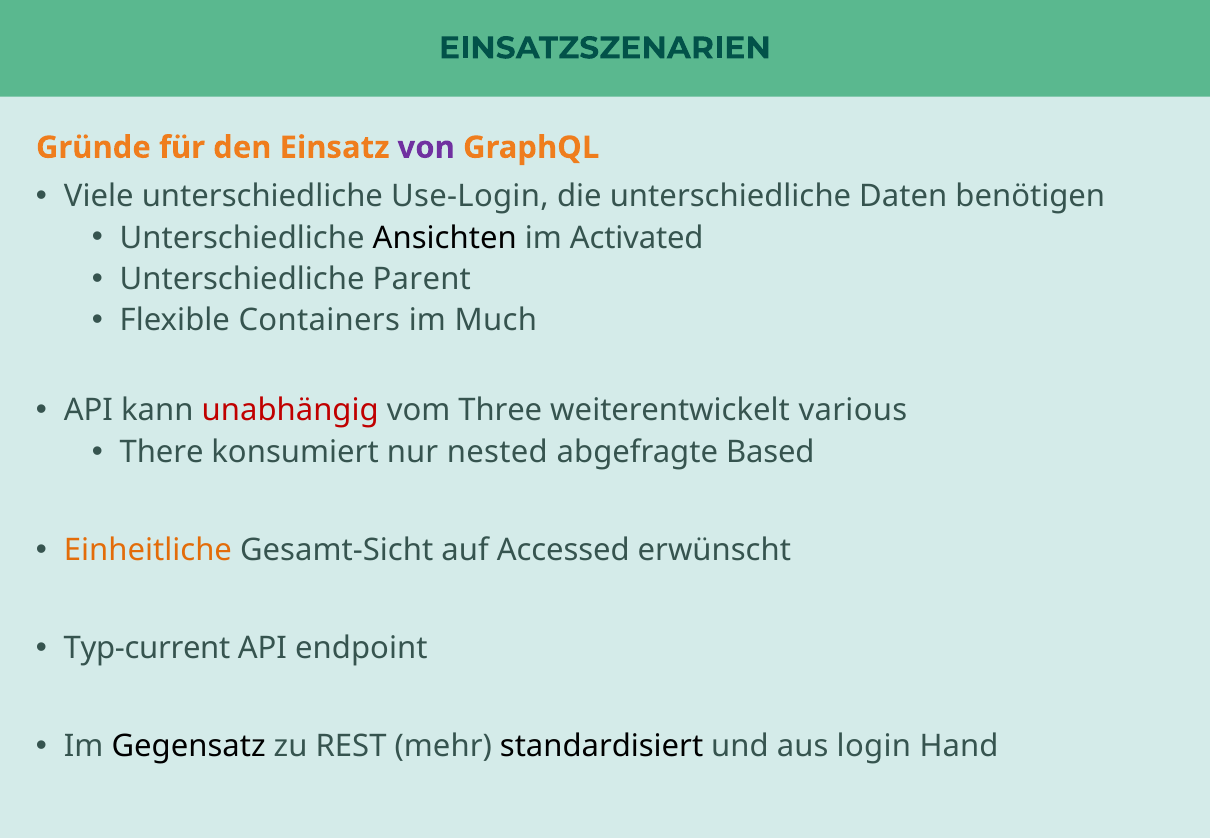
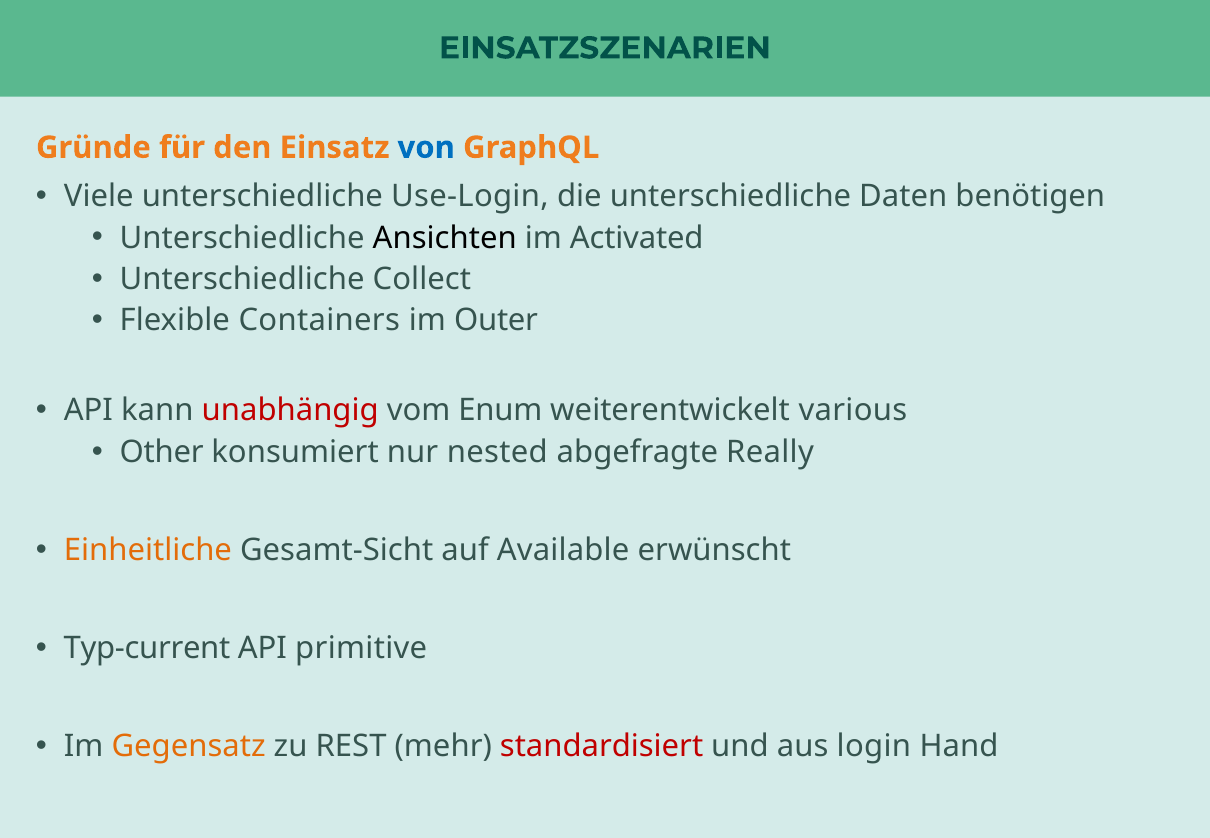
von colour: purple -> blue
Parent: Parent -> Collect
Much: Much -> Outer
Three: Three -> Enum
There: There -> Other
Based: Based -> Really
Accessed: Accessed -> Available
endpoint: endpoint -> primitive
Gegensatz colour: black -> orange
standardisiert colour: black -> red
